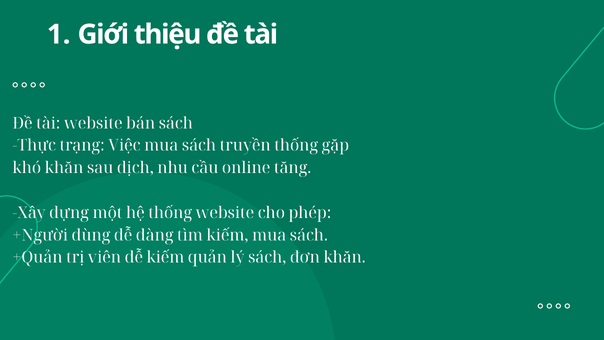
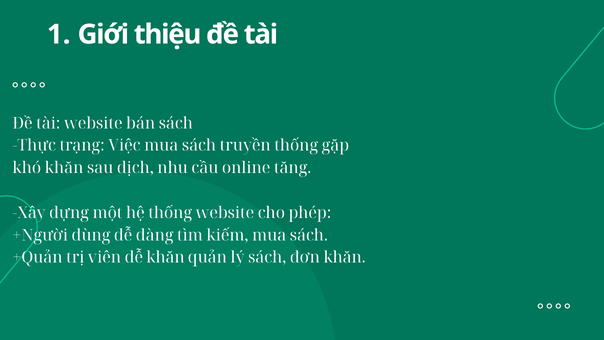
dễ kiếm: kiếm -> khăn
